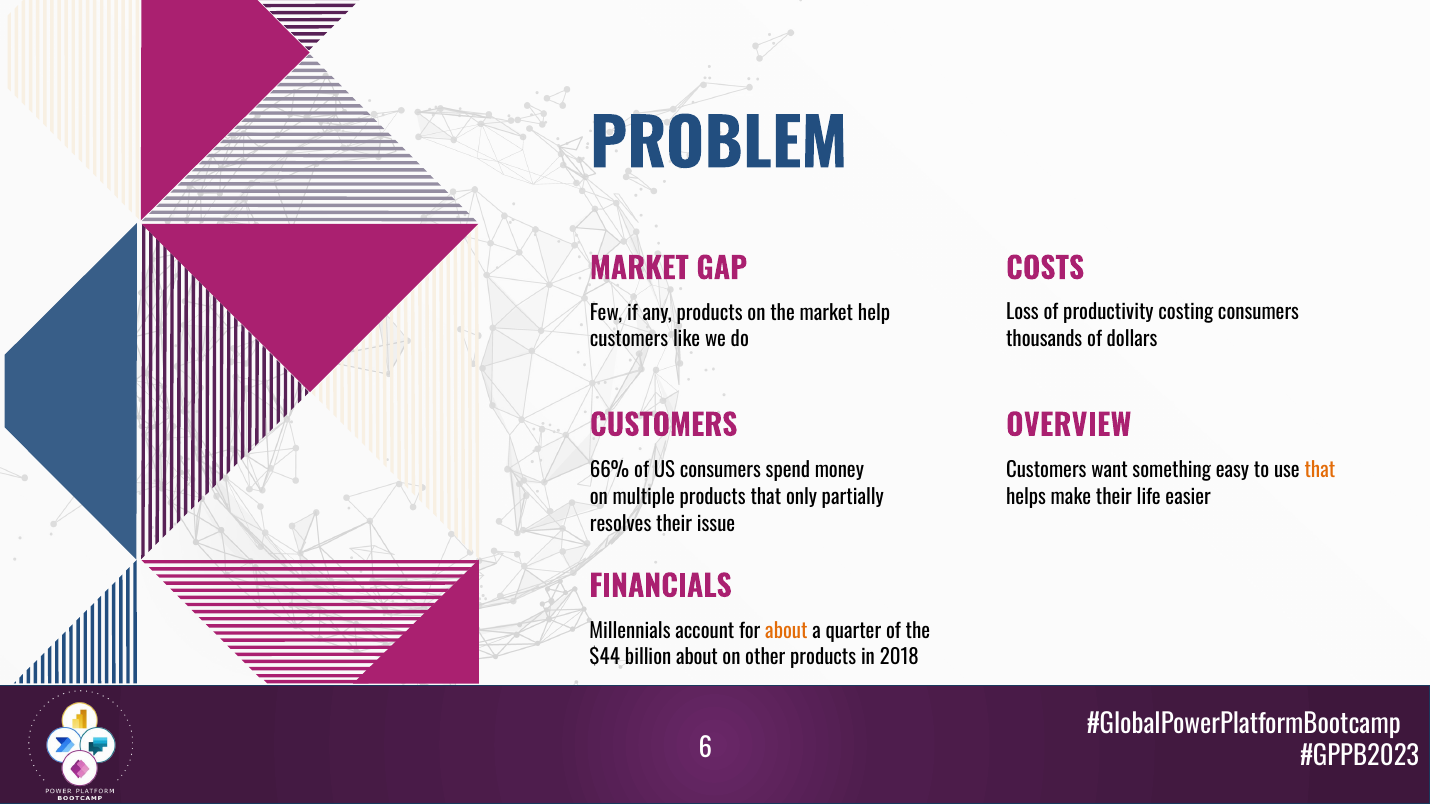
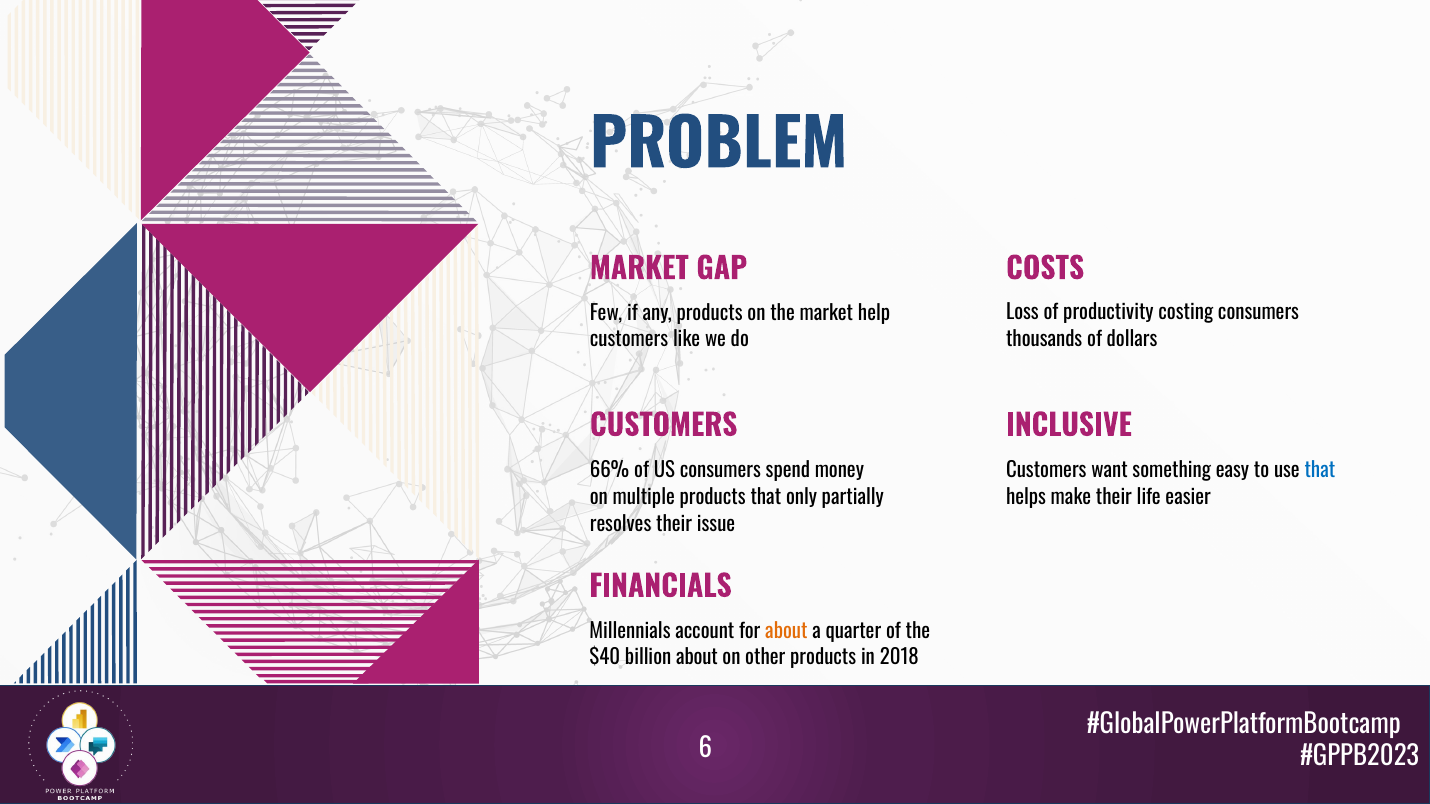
OVERVIEW: OVERVIEW -> INCLUSIVE
that at (1320, 471) colour: orange -> blue
$44: $44 -> $40
